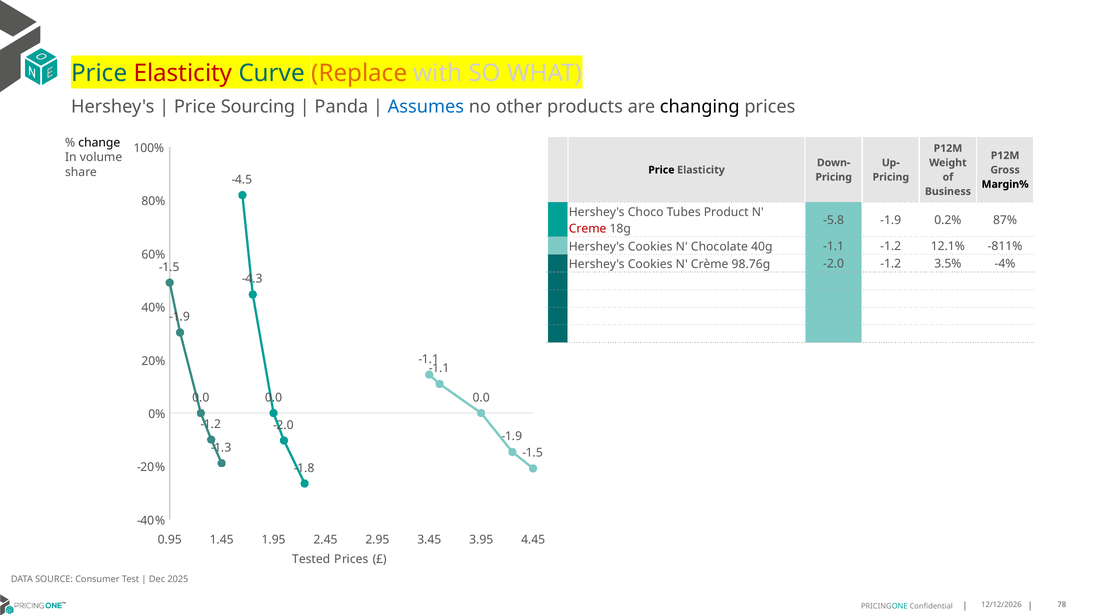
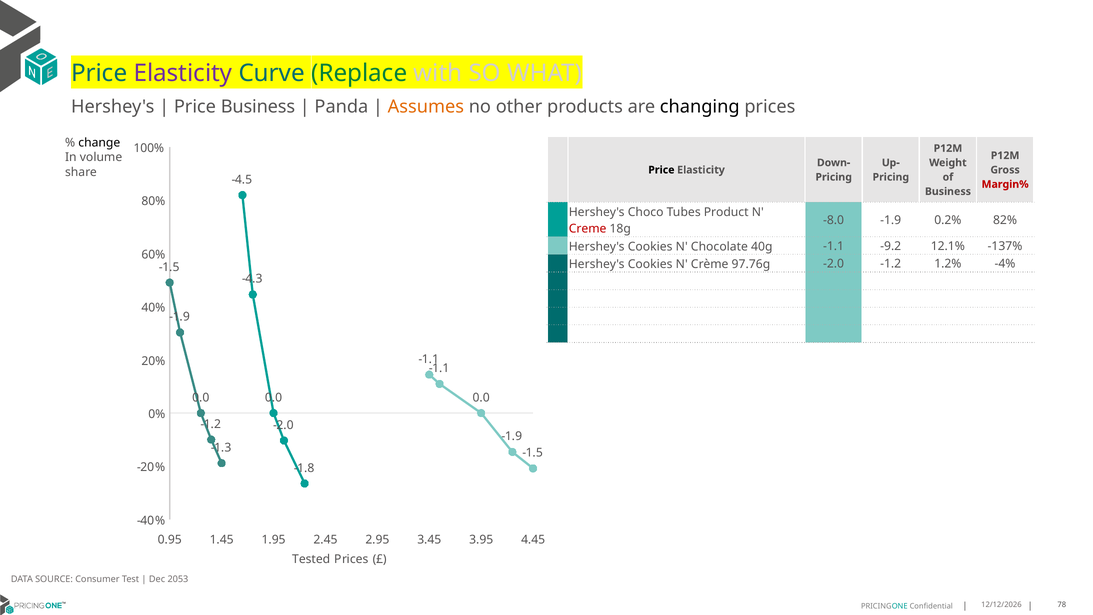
Elasticity at (183, 73) colour: red -> purple
Replace colour: orange -> green
Price Sourcing: Sourcing -> Business
Assumes colour: blue -> orange
Margin% colour: black -> red
-5.8: -5.8 -> -8.0
87%: 87% -> 82%
-1.1 -1.2: -1.2 -> -9.2
-811%: -811% -> -137%
98.76g: 98.76g -> 97.76g
3.5%: 3.5% -> 1.2%
2025: 2025 -> 2053
